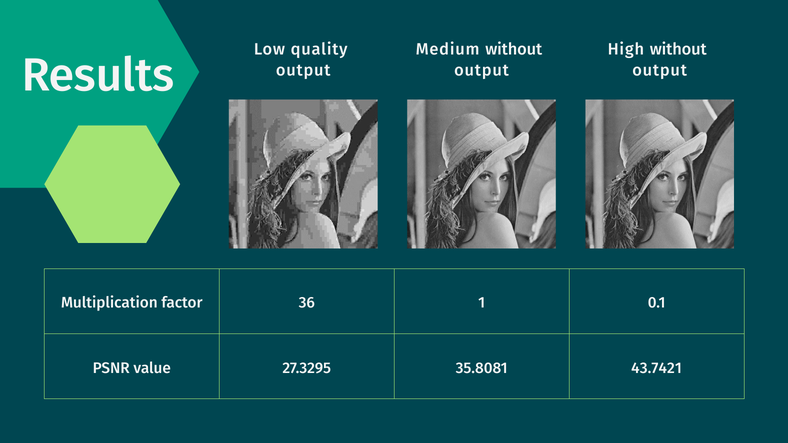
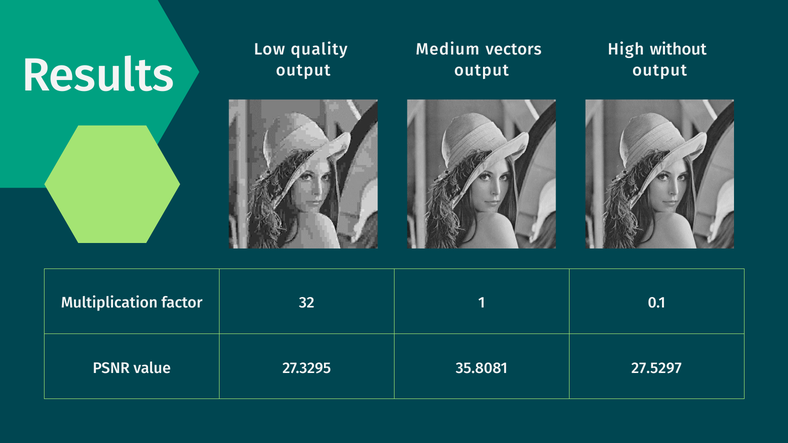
Medium without: without -> vectors
36: 36 -> 32
43.7421: 43.7421 -> 27.5297
